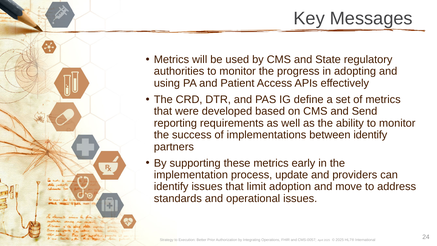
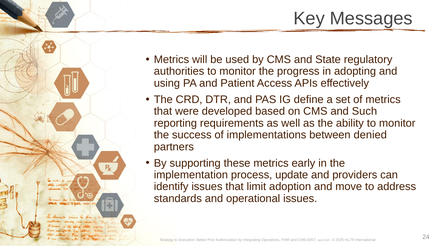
Send: Send -> Such
between identify: identify -> denied
